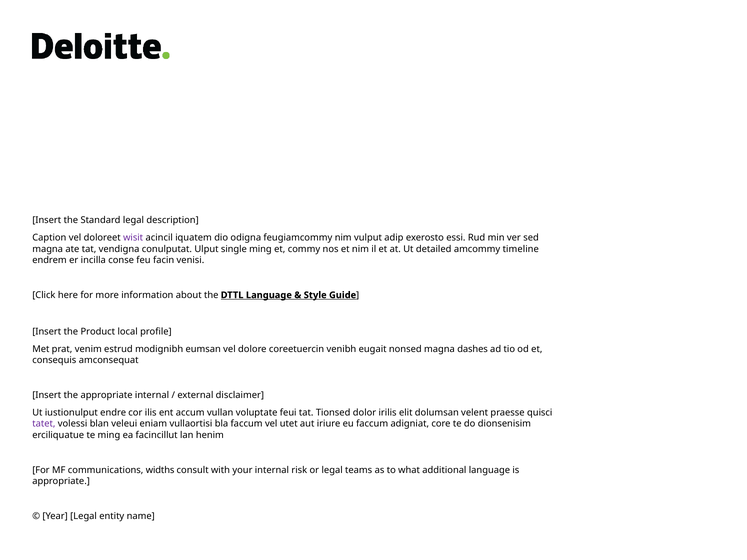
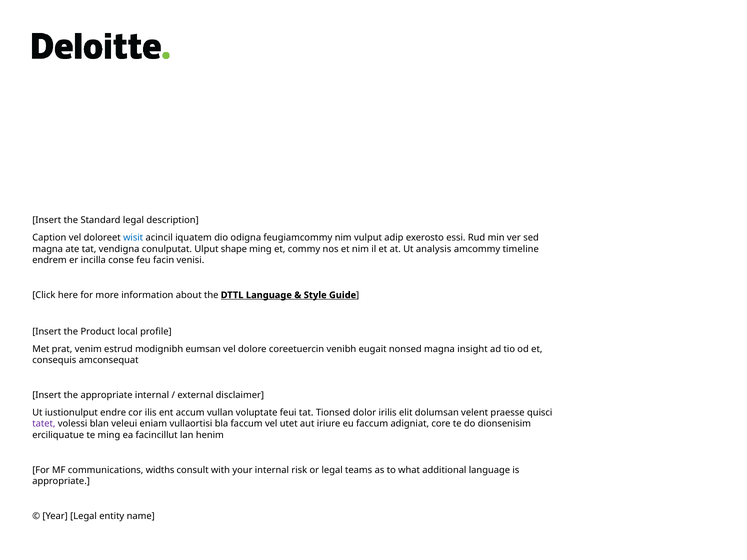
wisit colour: purple -> blue
single: single -> shape
detailed: detailed -> analysis
dashes: dashes -> insight
